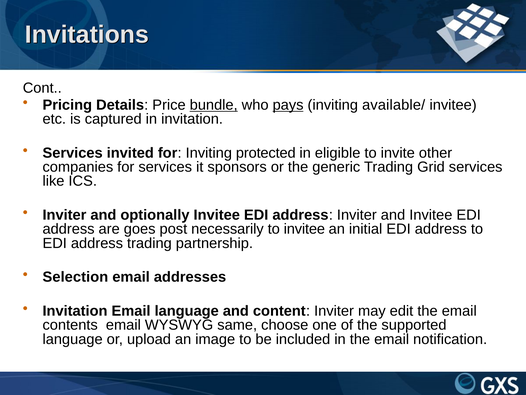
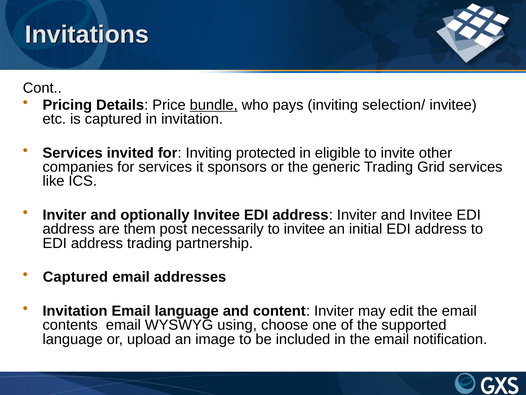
pays underline: present -> none
available/: available/ -> selection/
goes: goes -> them
Selection at (75, 277): Selection -> Captured
same: same -> using
